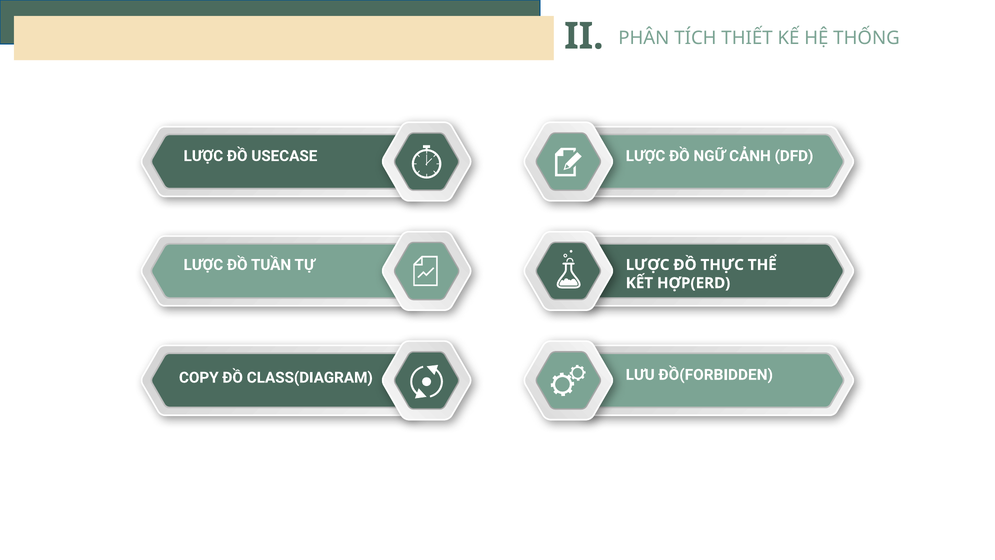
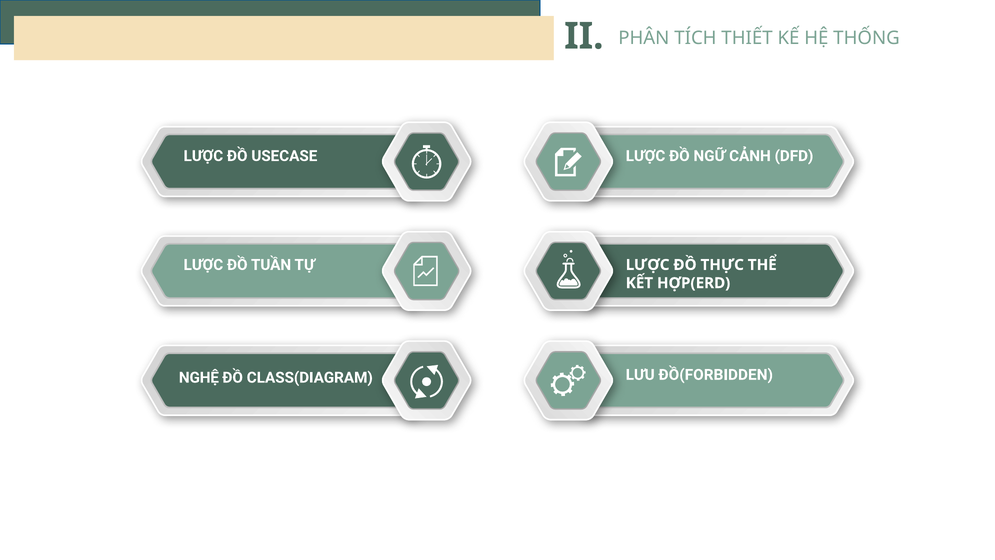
COPY: COPY -> NGHỆ
